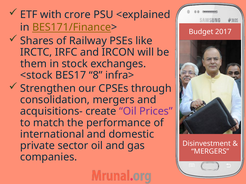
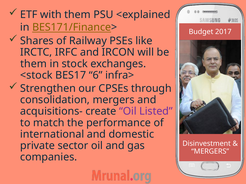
with crore: crore -> them
8: 8 -> 6
Prices: Prices -> Listed
